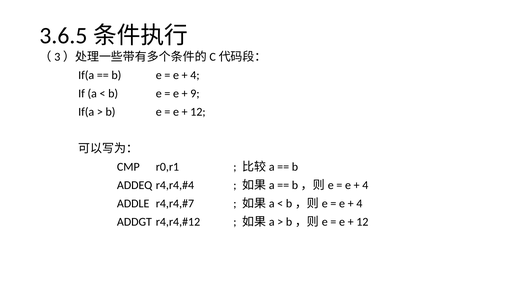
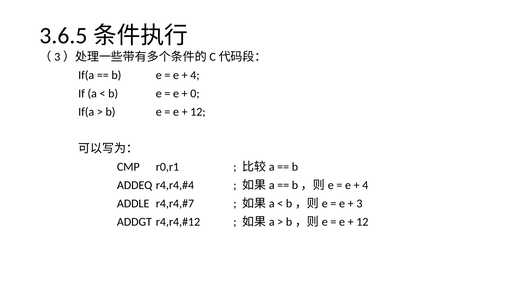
9: 9 -> 0
4 at (359, 203): 4 -> 3
